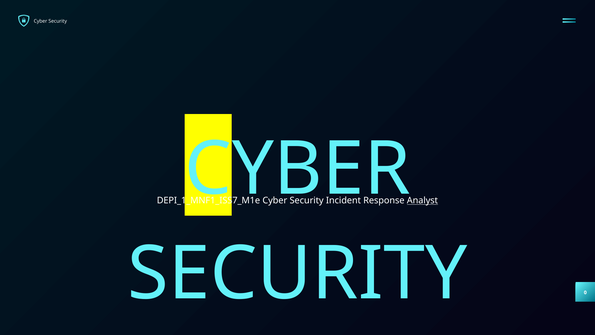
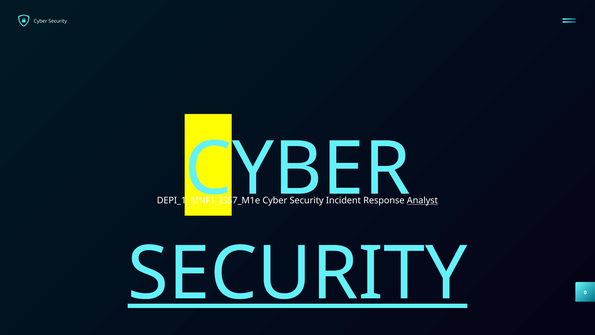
SECURITY at (298, 273) underline: none -> present
